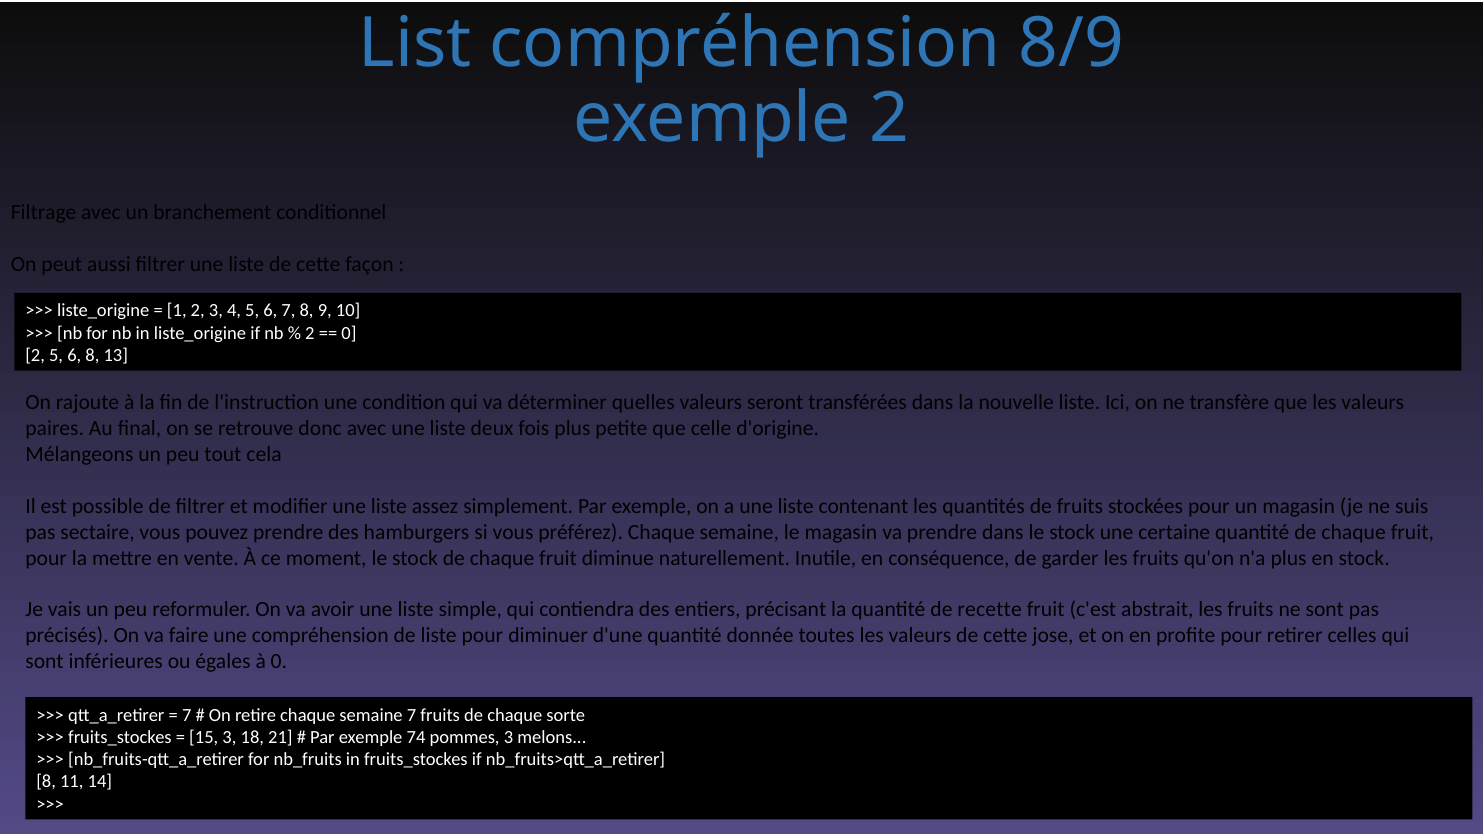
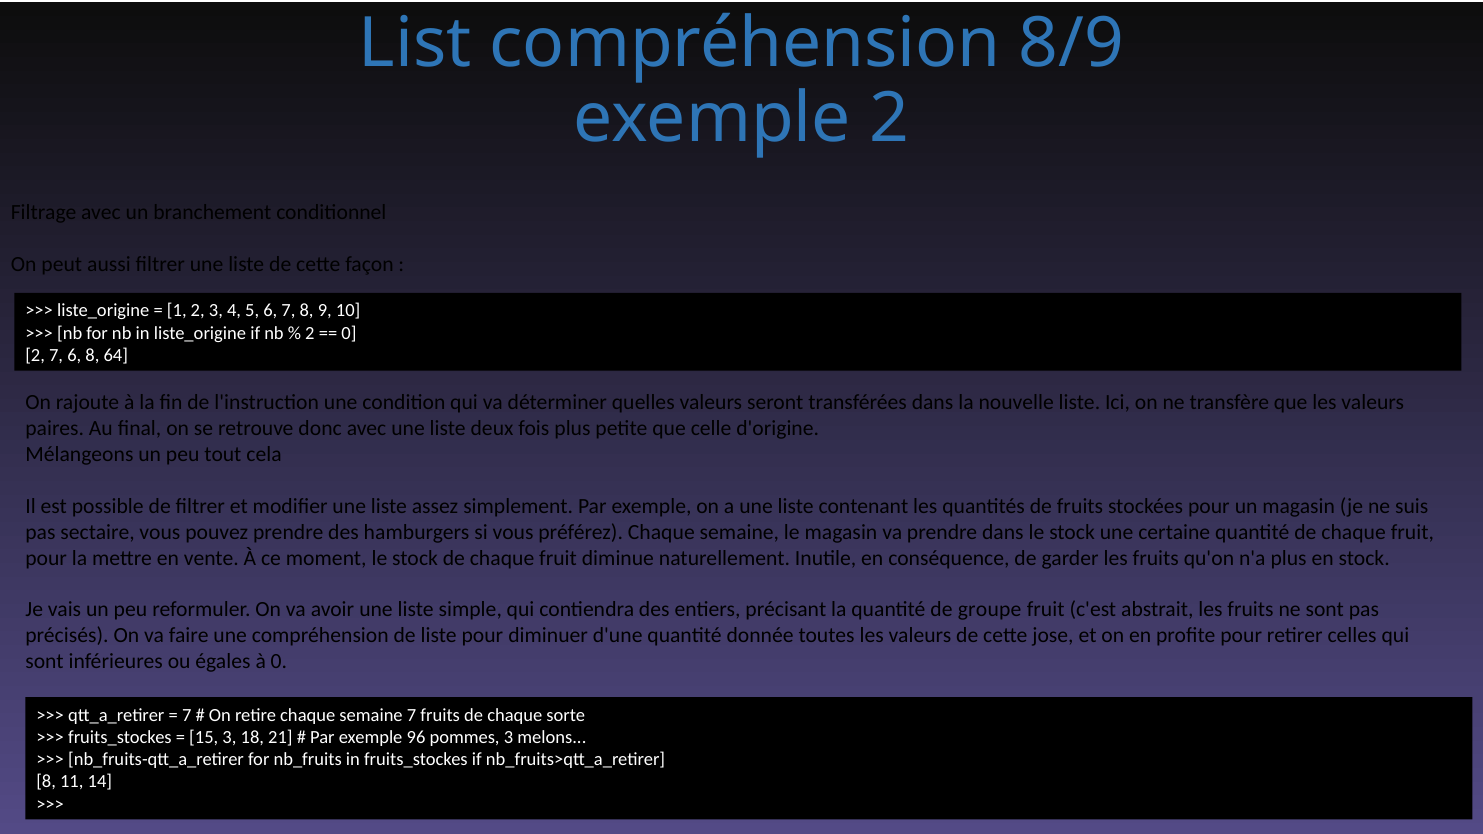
2 5: 5 -> 7
13: 13 -> 64
recette: recette -> groupe
74: 74 -> 96
